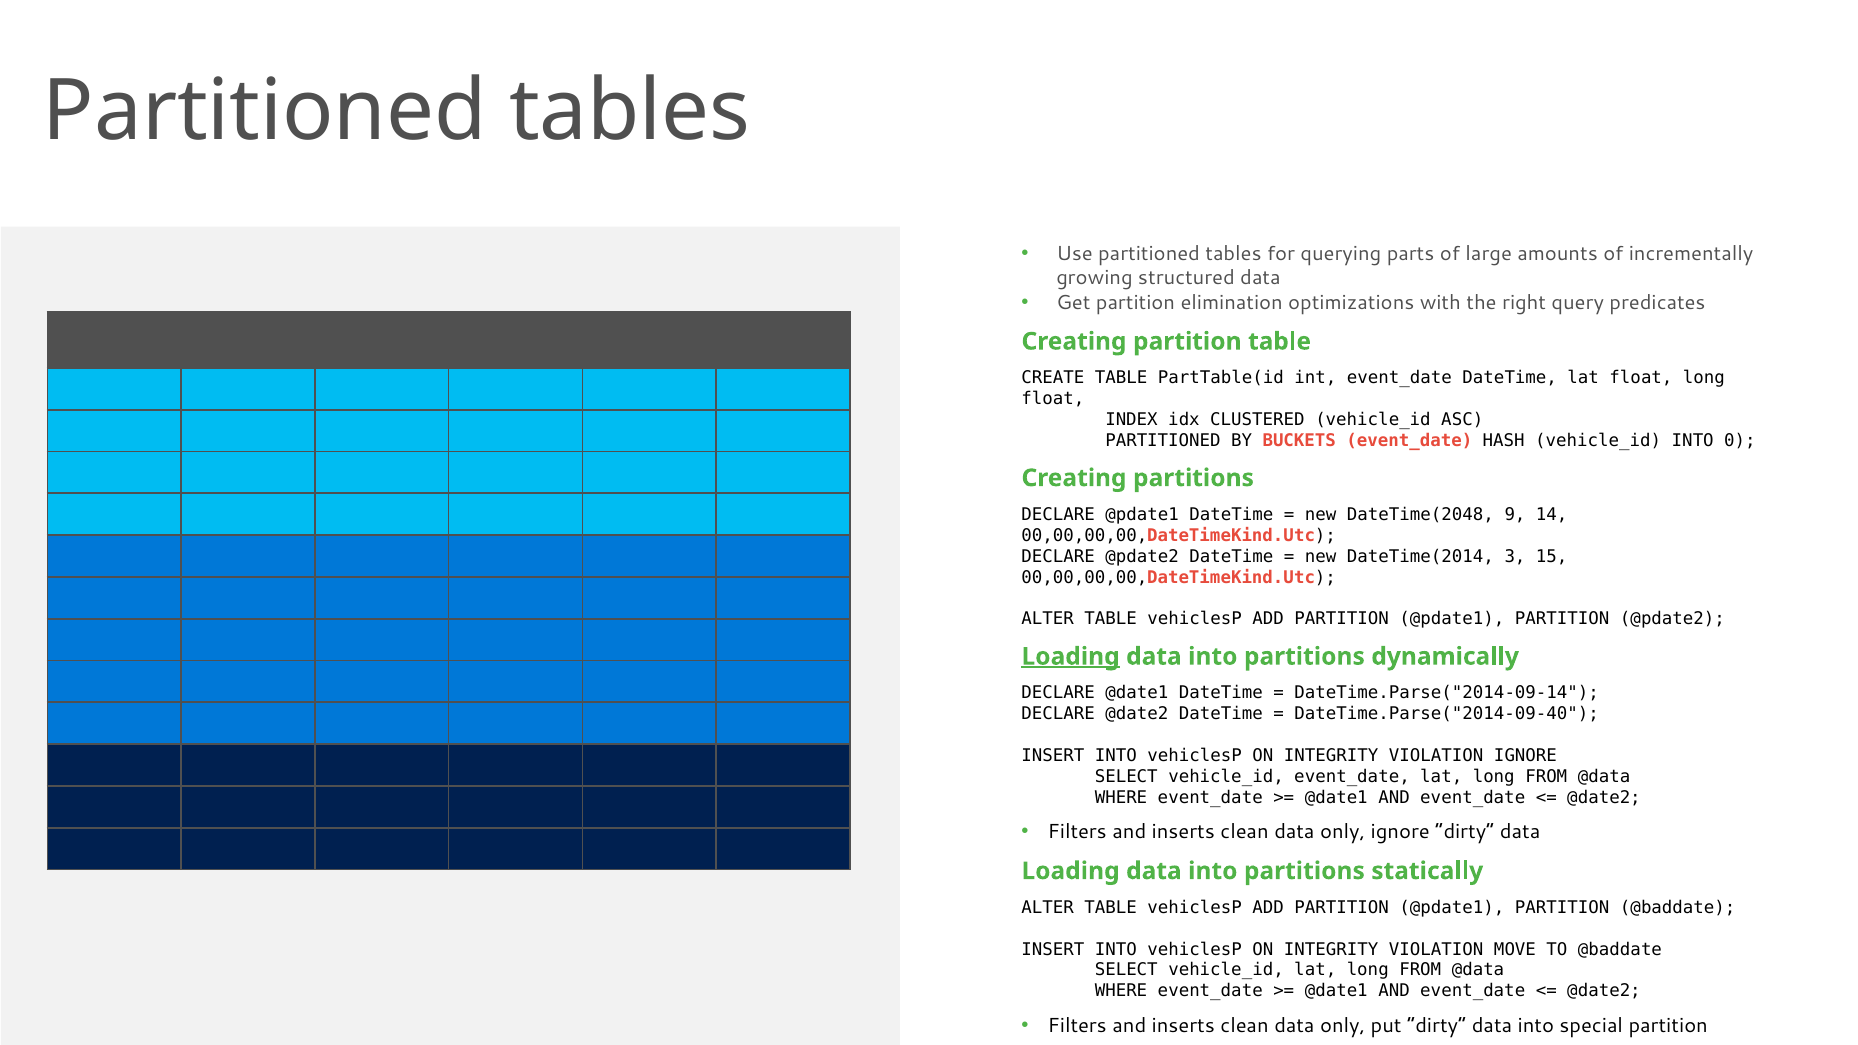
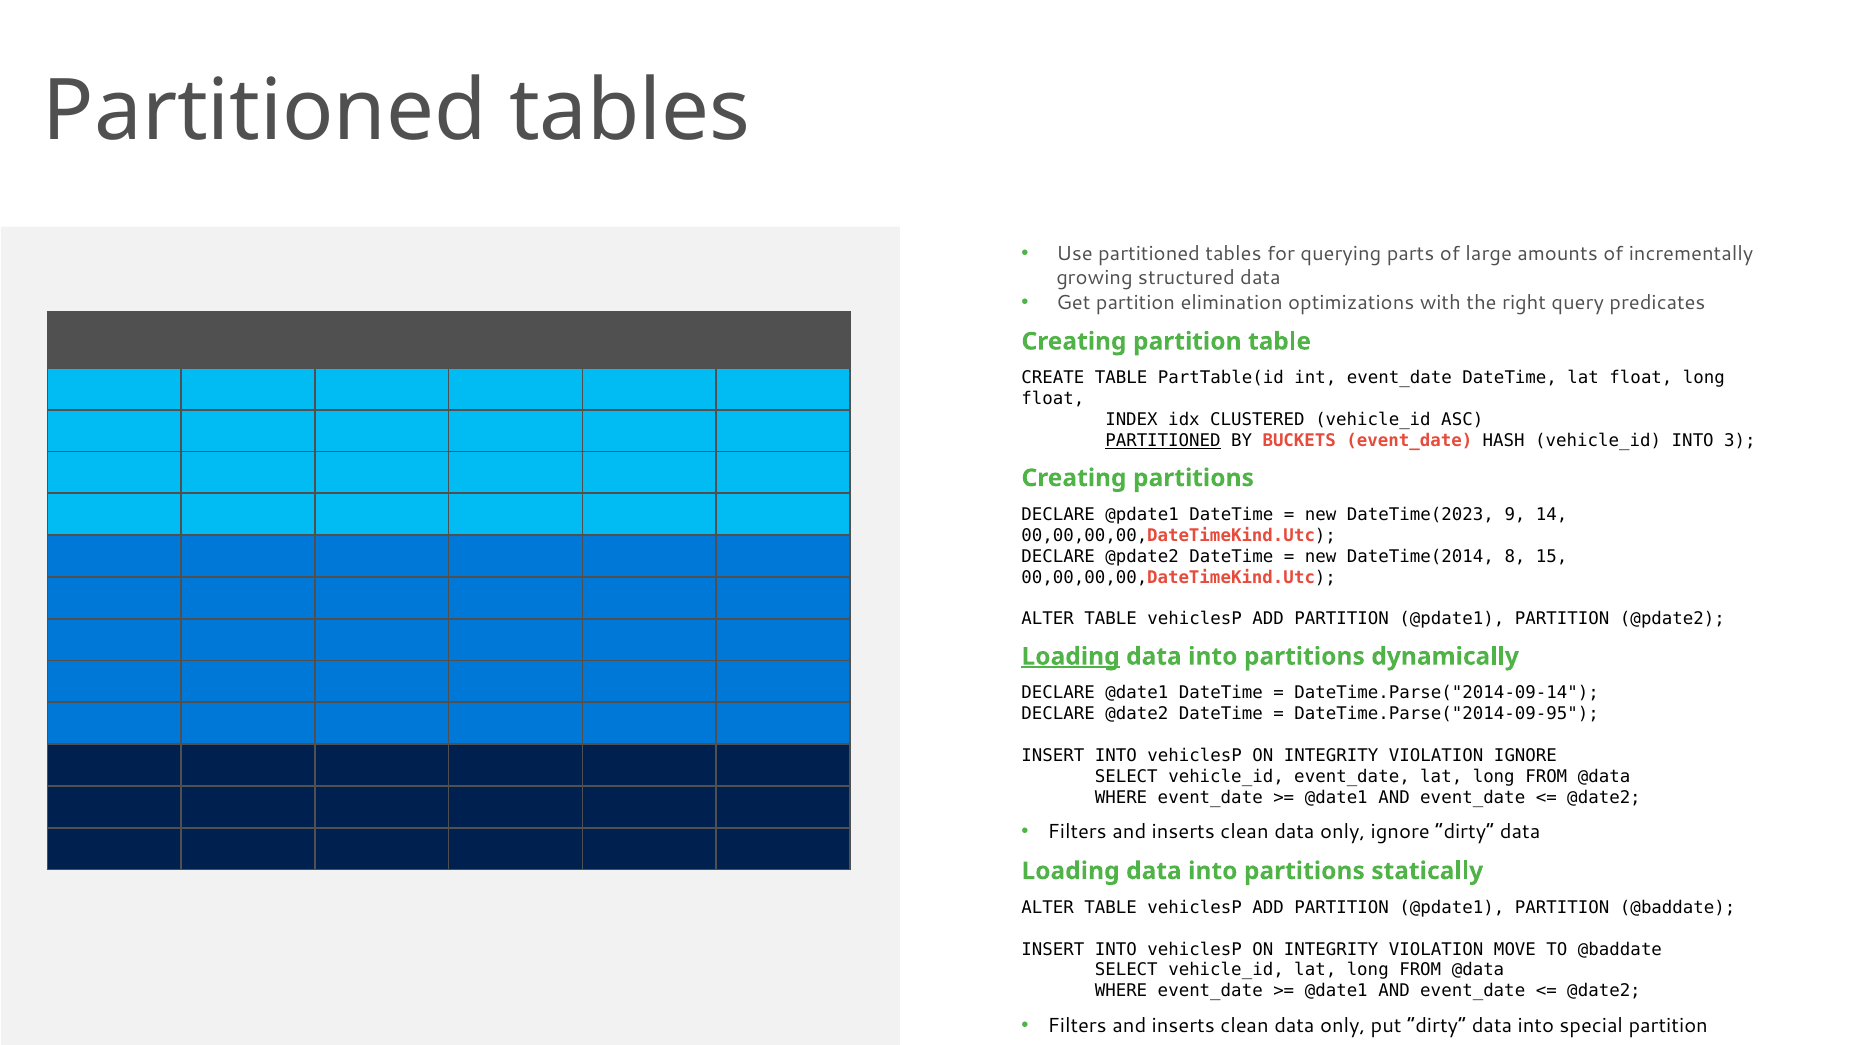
PARTITIONED at (1163, 441) underline: none -> present
0: 0 -> 3
DateTime(2048: DateTime(2048 -> DateTime(2023
3: 3 -> 8
DateTime.Parse("2014-09-40: DateTime.Parse("2014-09-40 -> DateTime.Parse("2014-09-95
